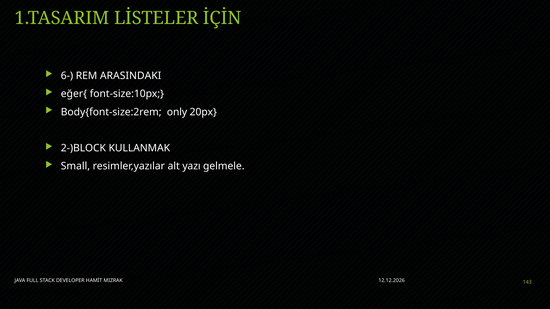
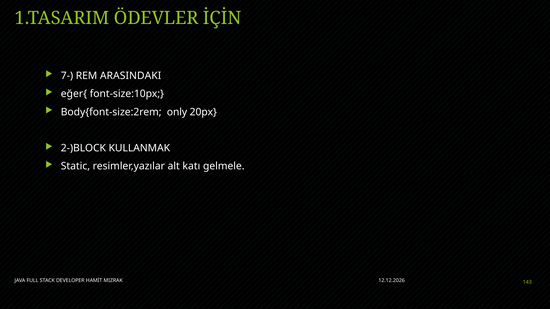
LİSTELER: LİSTELER -> ÖDEVLER
6-: 6- -> 7-
Small: Small -> Static
yazı: yazı -> katı
